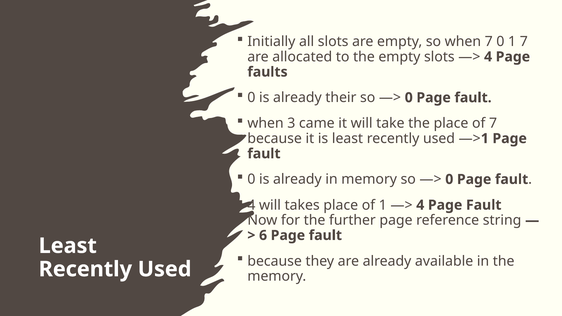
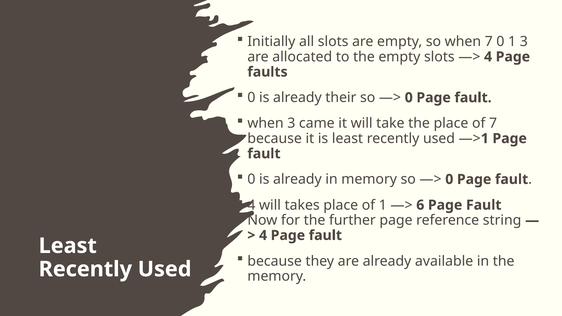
1 7: 7 -> 3
4 at (420, 205): 4 -> 6
6 at (263, 235): 6 -> 4
